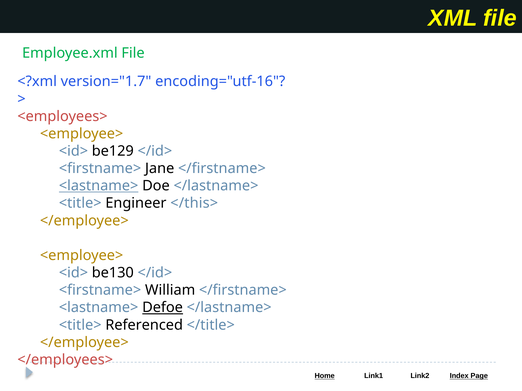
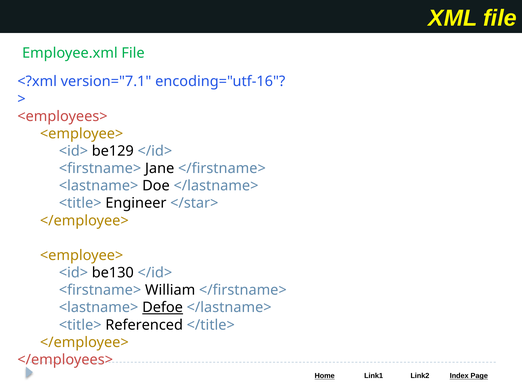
version="1.7: version="1.7 -> version="7.1
<lastname> at (99, 186) underline: present -> none
</this>: </this> -> </star>
